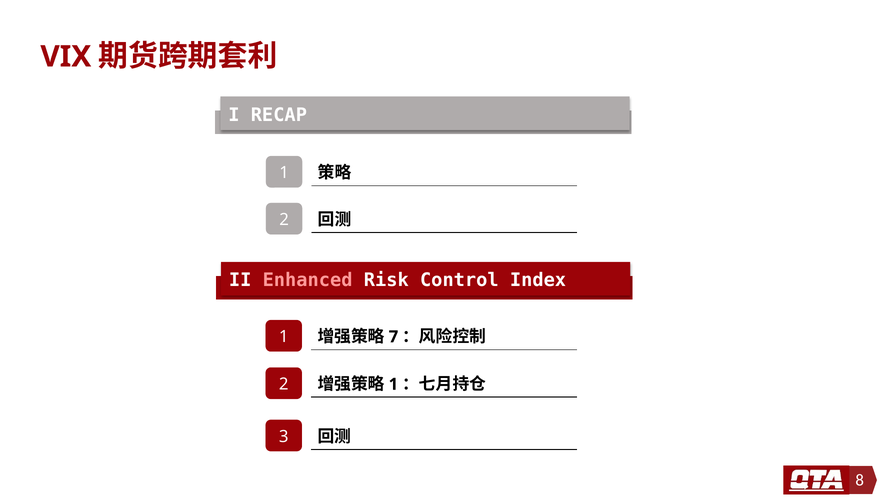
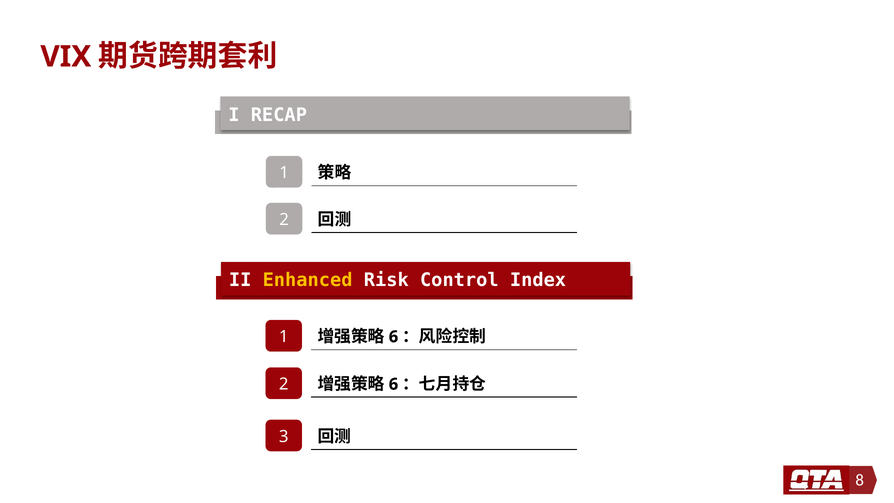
Enhanced colour: pink -> yellow
7 at (393, 337): 7 -> 6
1 at (393, 384): 1 -> 6
